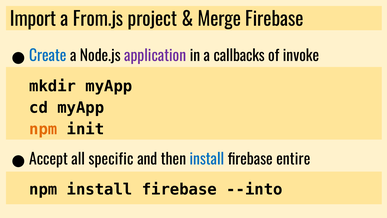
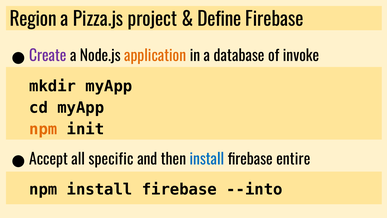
Import: Import -> Region
From.js: From.js -> Pizza.js
Merge: Merge -> Define
Create colour: blue -> purple
application colour: purple -> orange
callbacks: callbacks -> database
